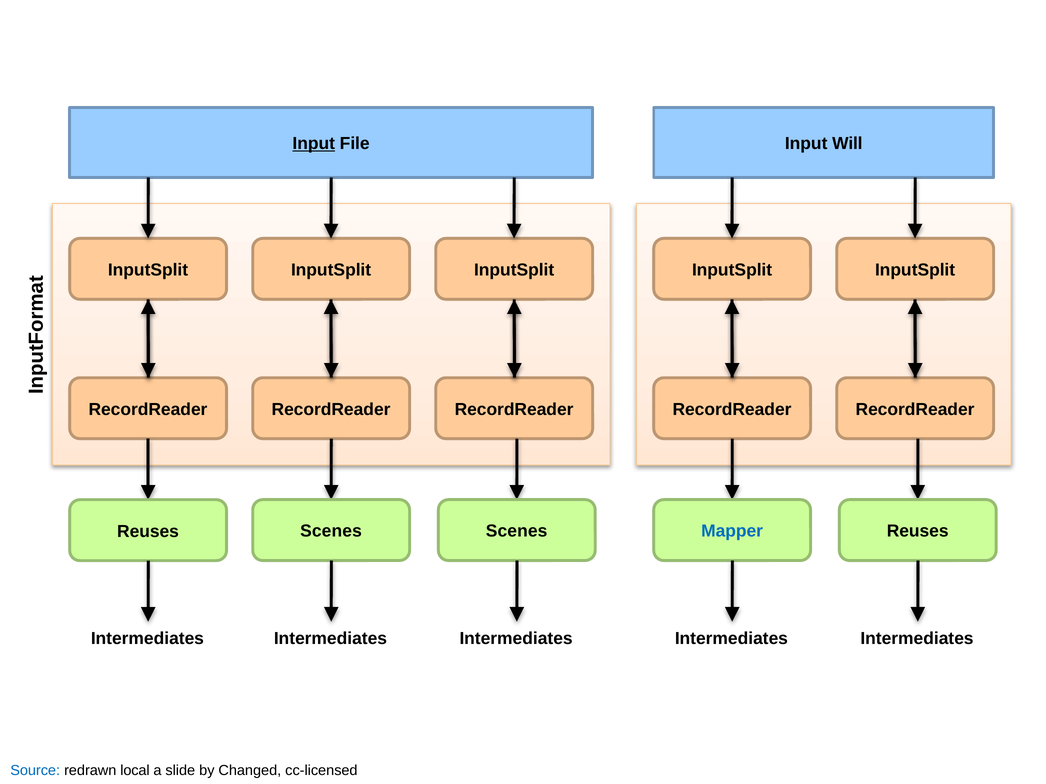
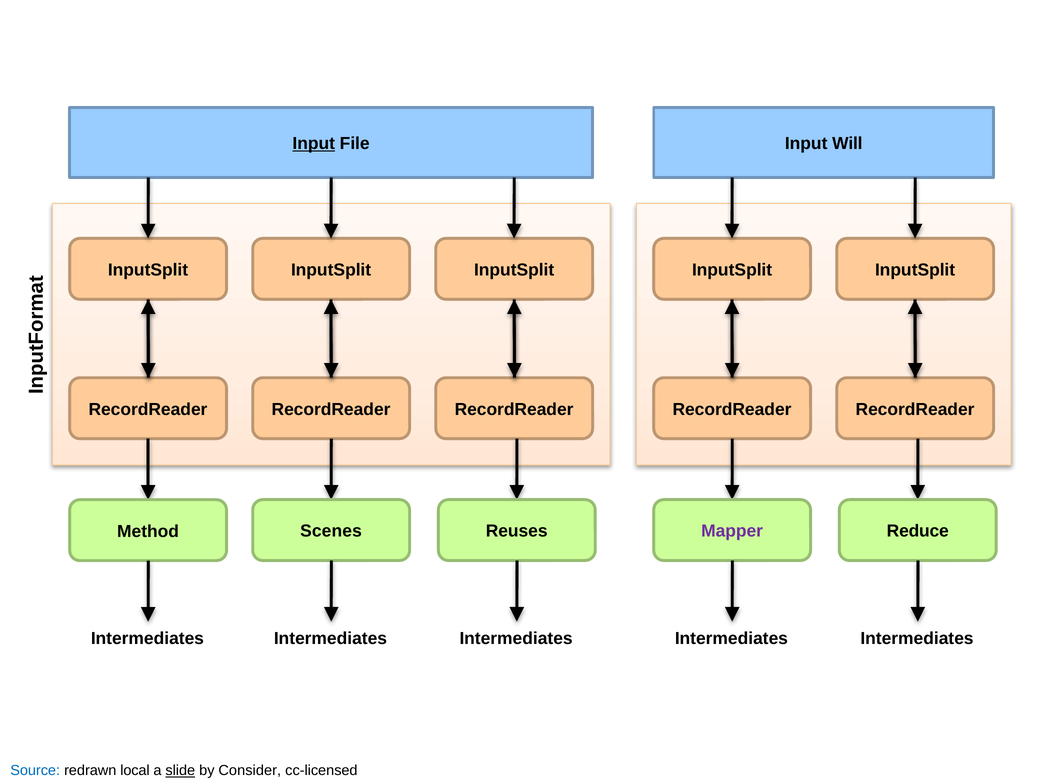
Scenes at (517, 532): Scenes -> Reuses
Mapper colour: blue -> purple
Reuses at (918, 532): Reuses -> Reduce
Reuses at (148, 532): Reuses -> Method
slide underline: none -> present
Changed: Changed -> Consider
